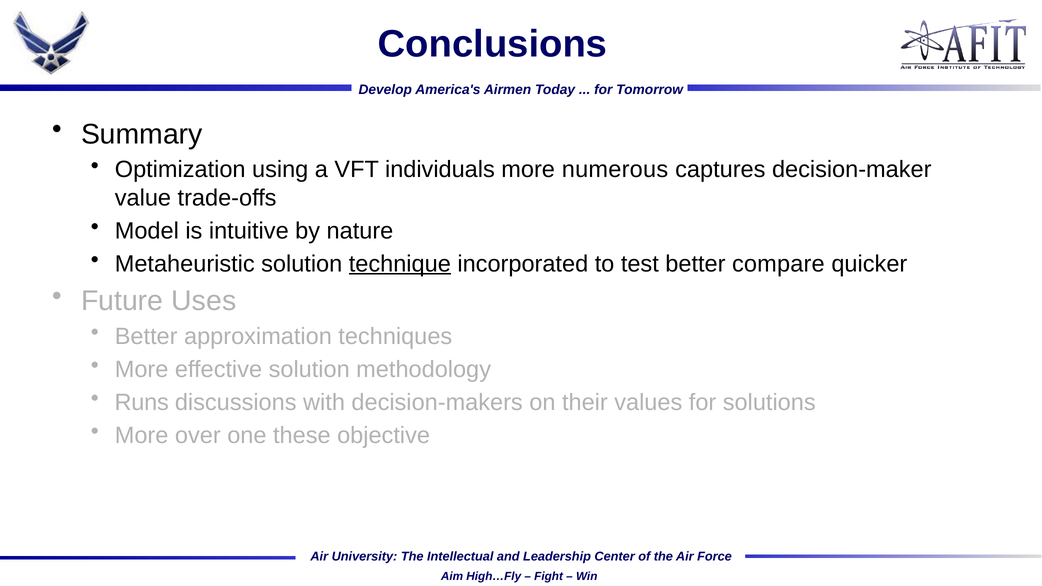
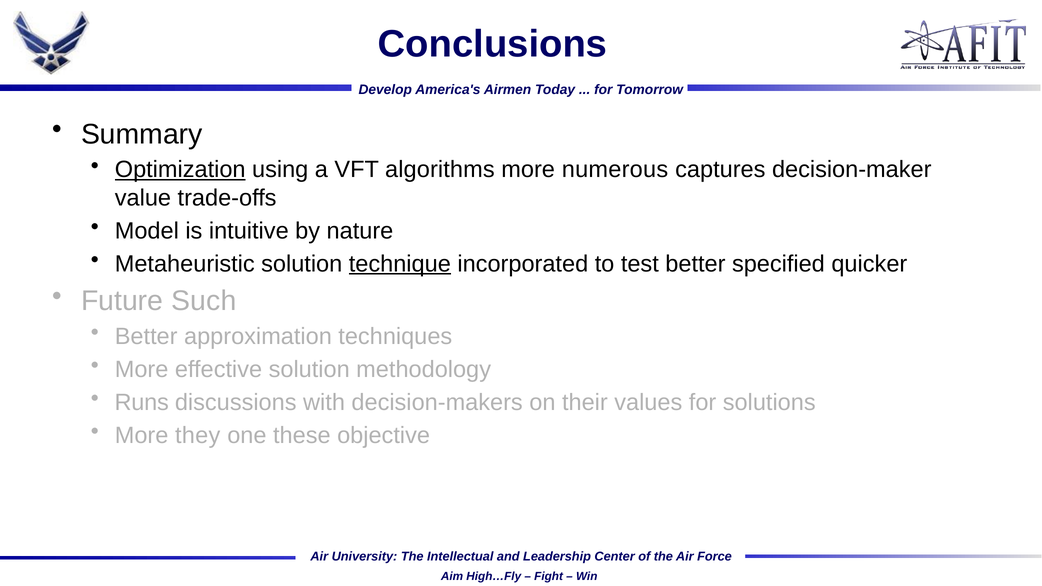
Optimization underline: none -> present
individuals: individuals -> algorithms
compare: compare -> specified
Uses: Uses -> Such
over: over -> they
